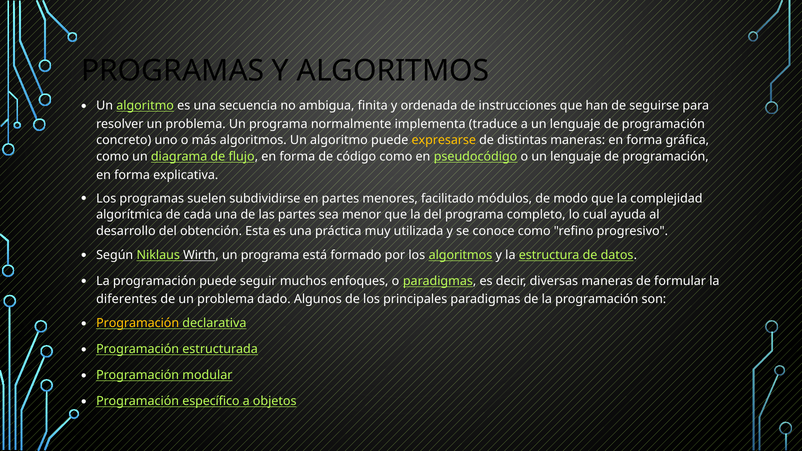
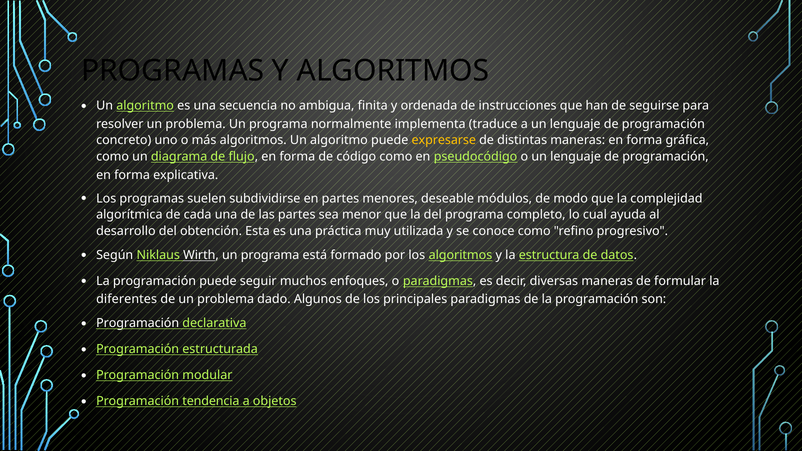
facilitado: facilitado -> deseable
Programación at (138, 323) colour: yellow -> white
específico: específico -> tendencia
